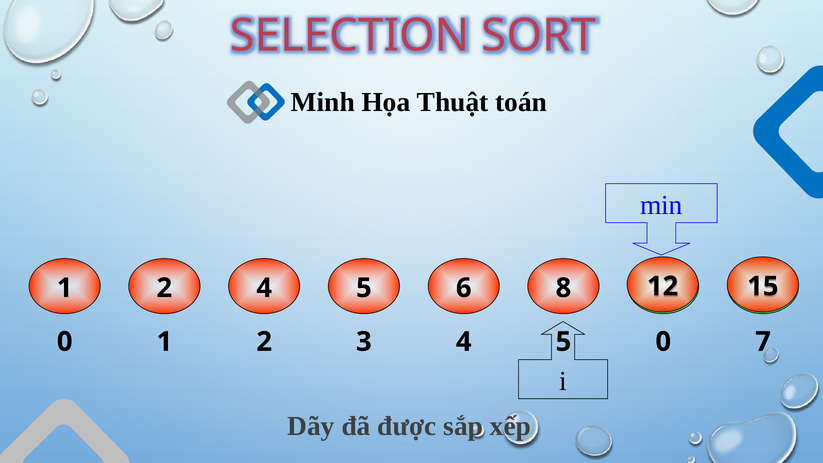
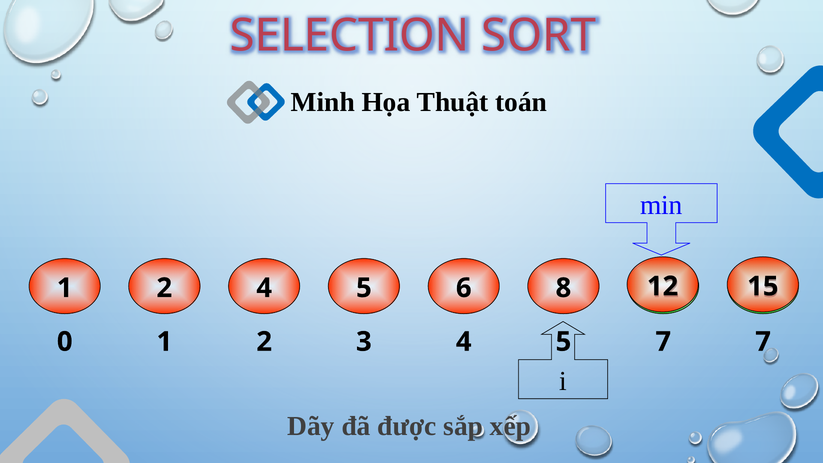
5 0: 0 -> 7
